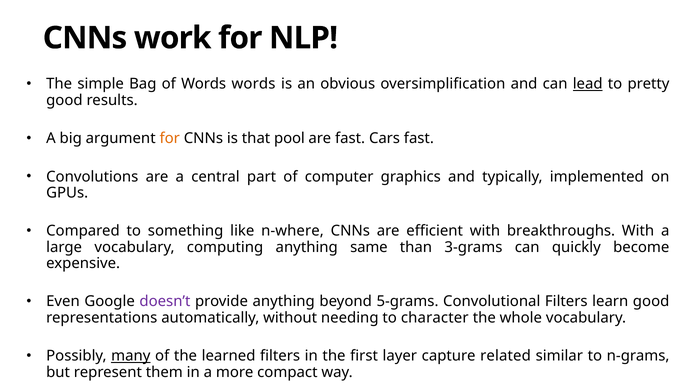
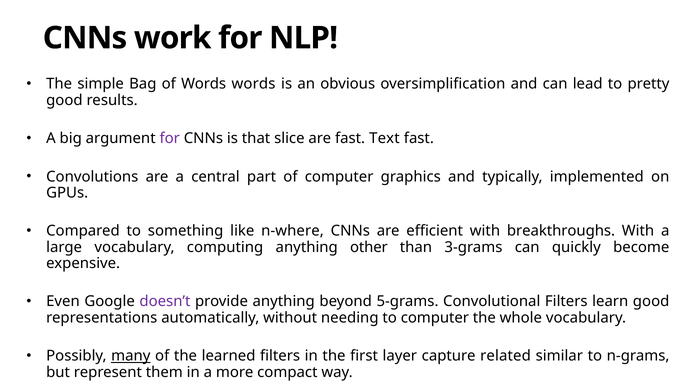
lead underline: present -> none
for at (170, 138) colour: orange -> purple
pool: pool -> slice
Cars: Cars -> Text
same: same -> other
to character: character -> computer
